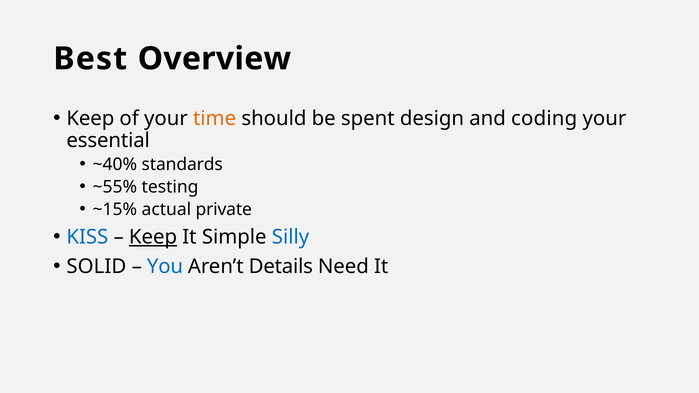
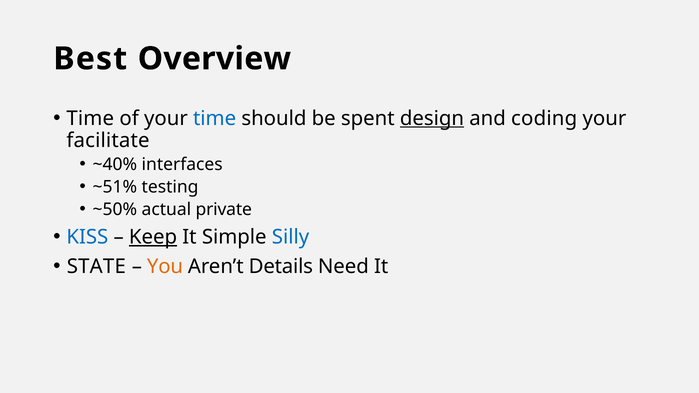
Keep at (90, 118): Keep -> Time
time at (215, 118) colour: orange -> blue
design underline: none -> present
essential: essential -> facilitate
standards: standards -> interfaces
~55%: ~55% -> ~51%
~15%: ~15% -> ~50%
SOLID: SOLID -> STATE
You colour: blue -> orange
